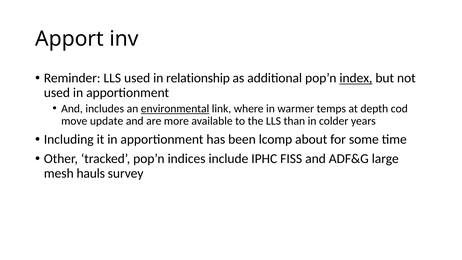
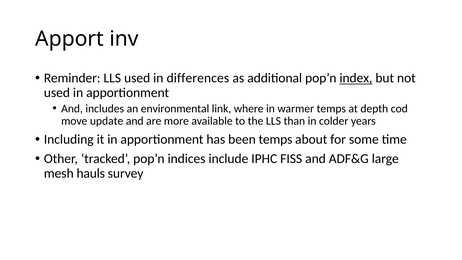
relationship: relationship -> differences
environmental underline: present -> none
been lcomp: lcomp -> temps
